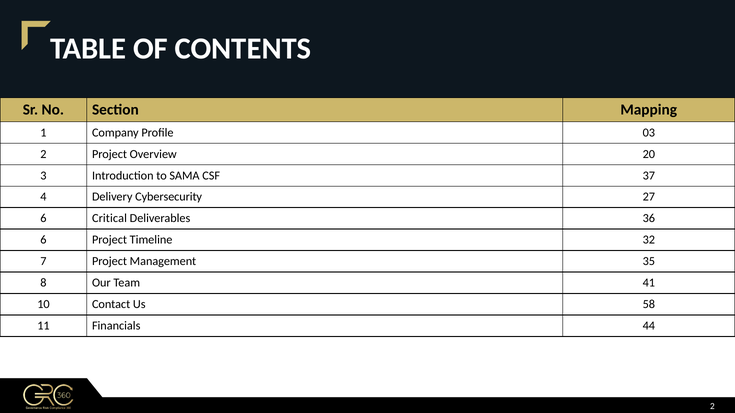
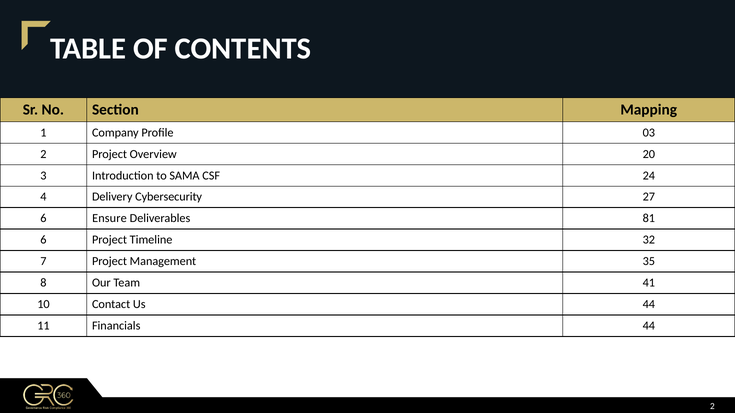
37: 37 -> 24
Critical: Critical -> Ensure
36: 36 -> 81
Us 58: 58 -> 44
